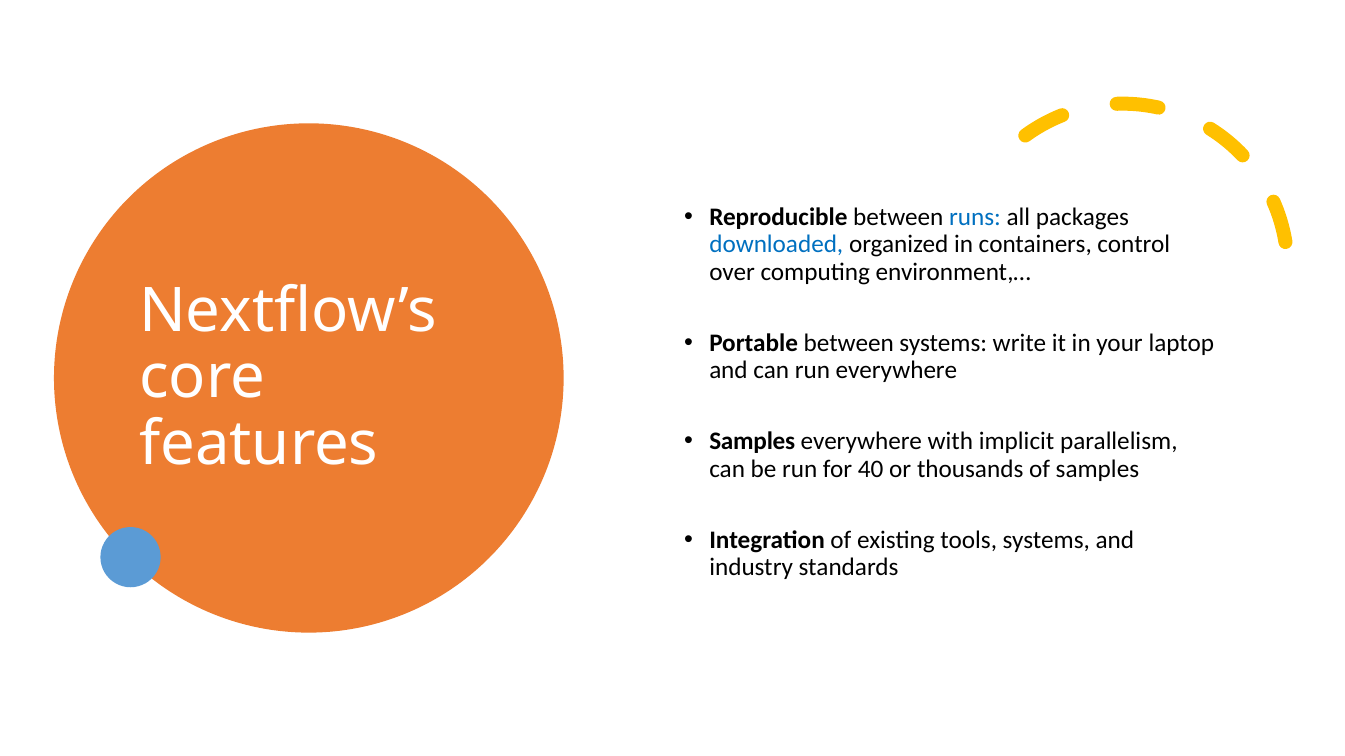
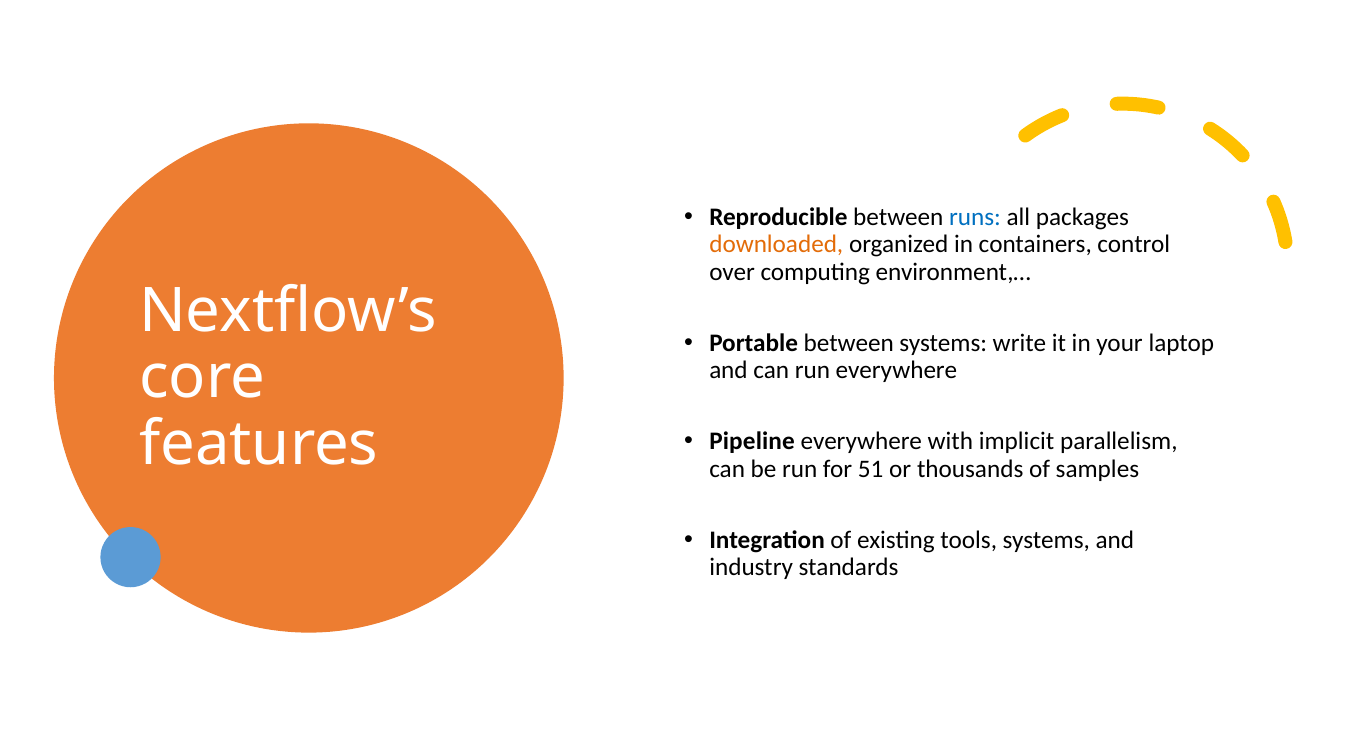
downloaded colour: blue -> orange
Samples at (752, 442): Samples -> Pipeline
40: 40 -> 51
